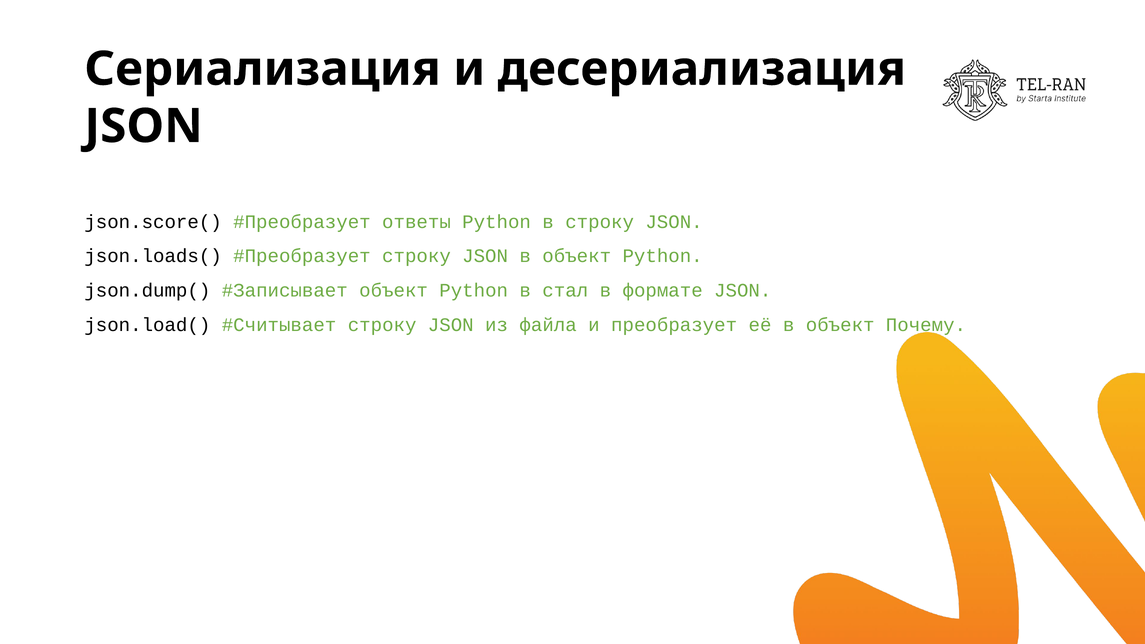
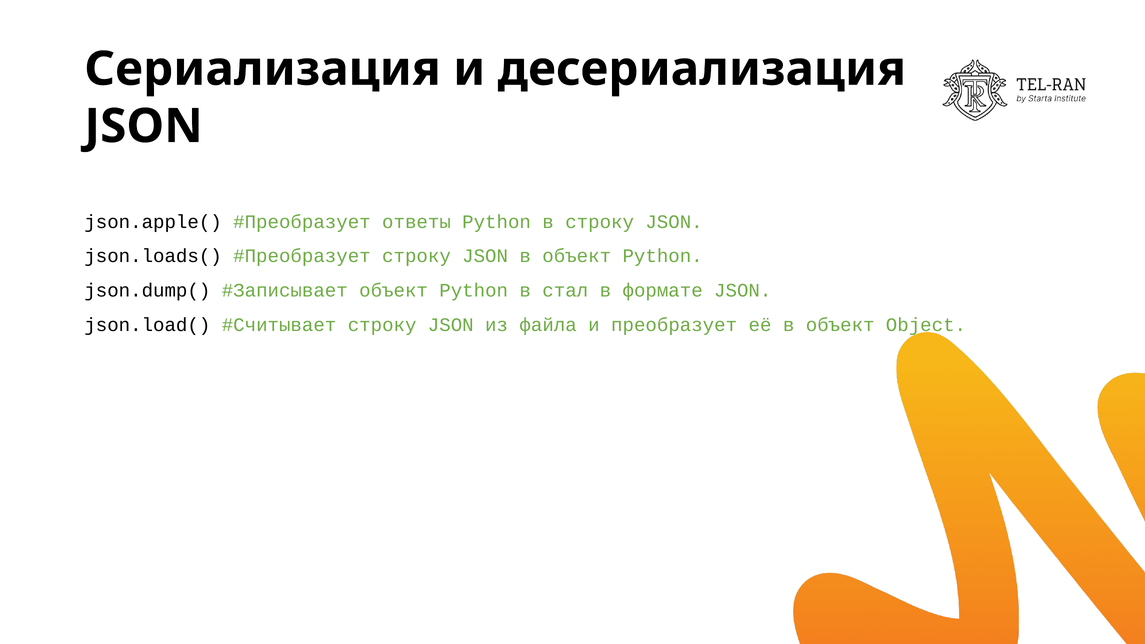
json.score(: json.score( -> json.apple(
Почему: Почему -> Object
